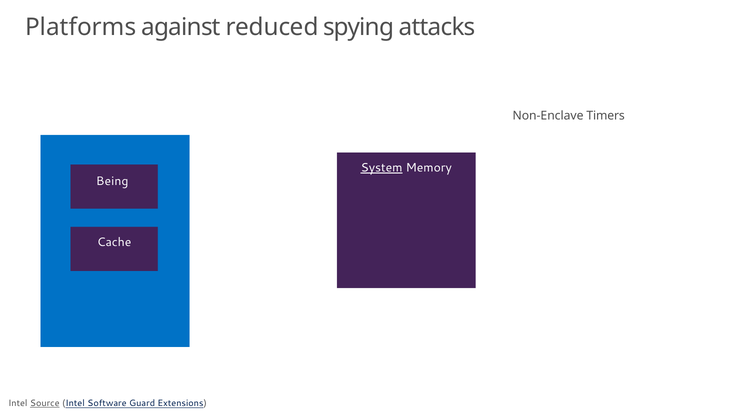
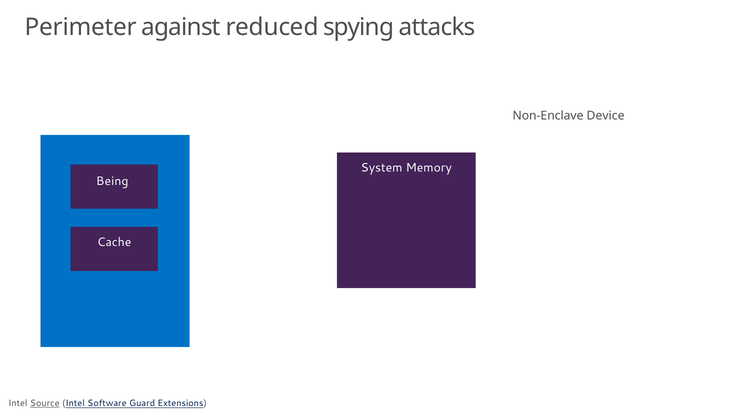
Platforms: Platforms -> Perimeter
Timers: Timers -> Device
System underline: present -> none
